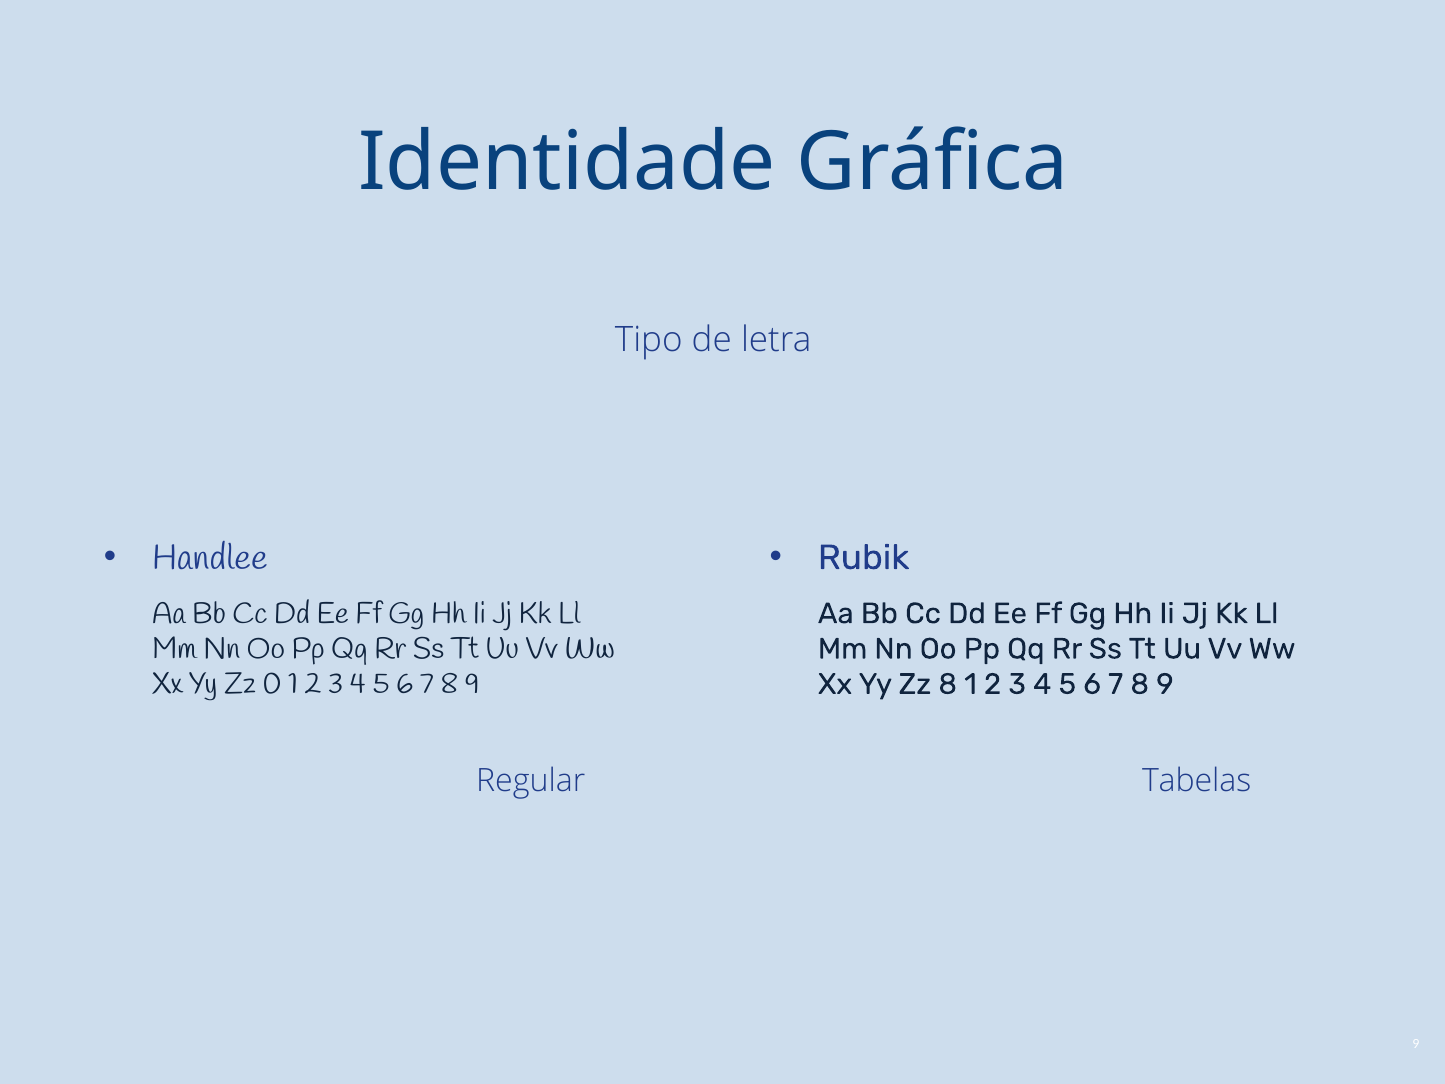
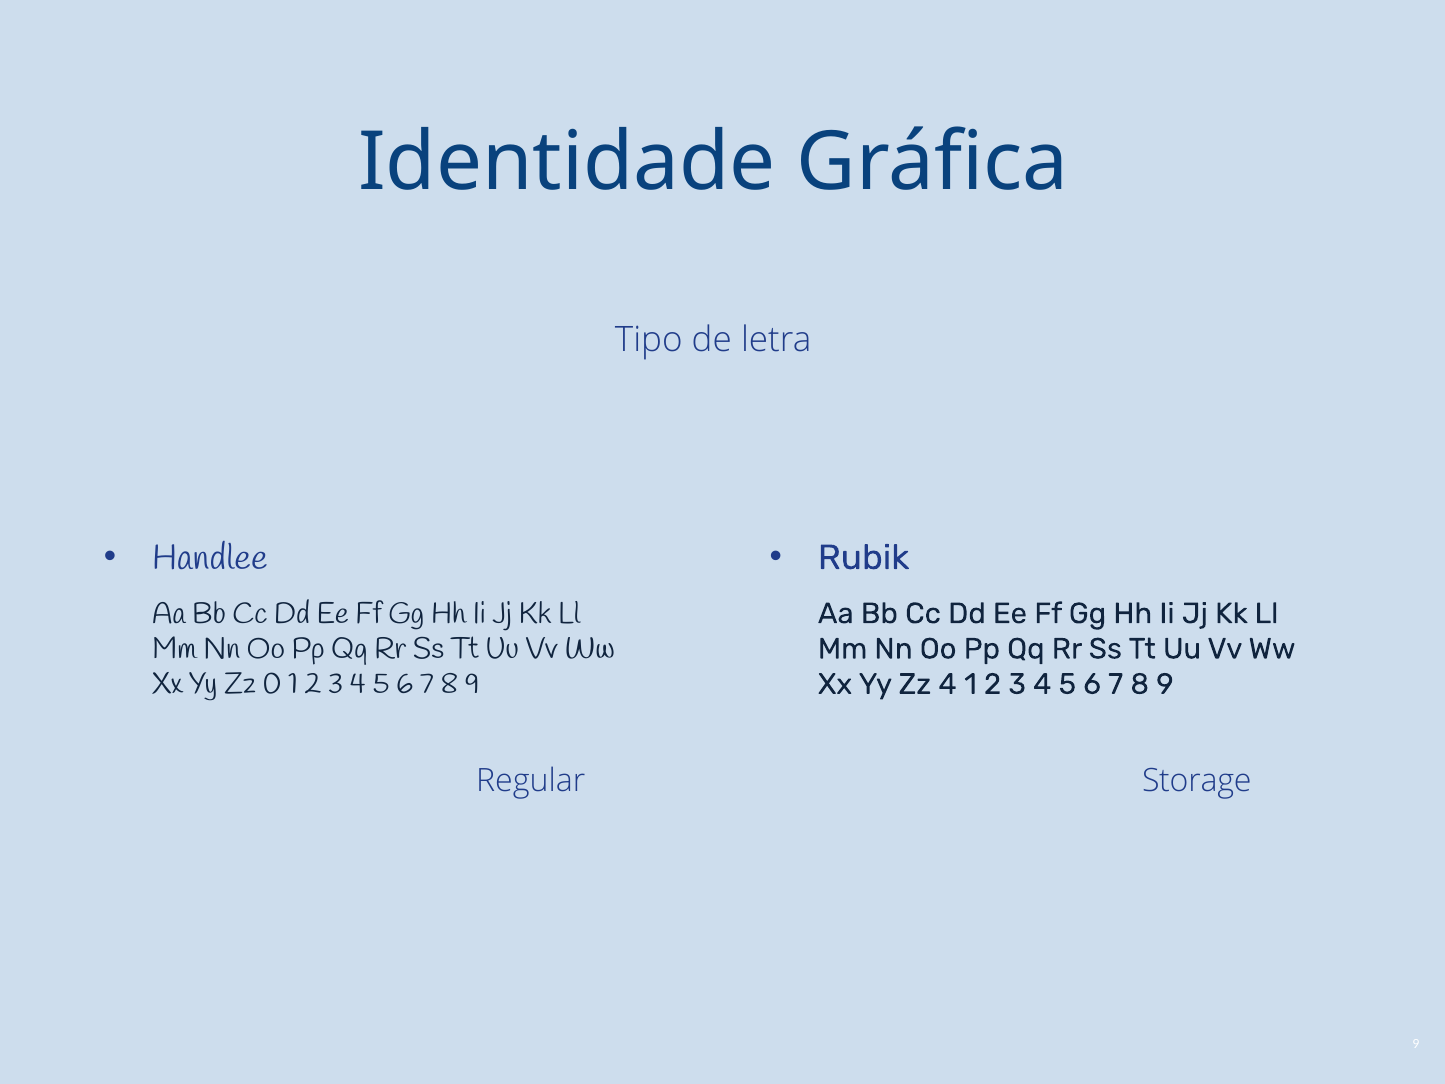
Zz 8: 8 -> 4
Tabelas: Tabelas -> Storage
